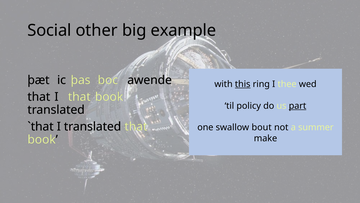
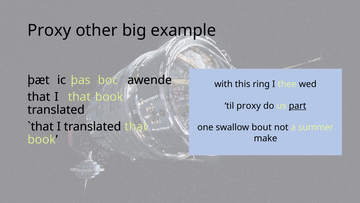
Social at (49, 30): Social -> Proxy
this underline: present -> none
til policy: policy -> proxy
